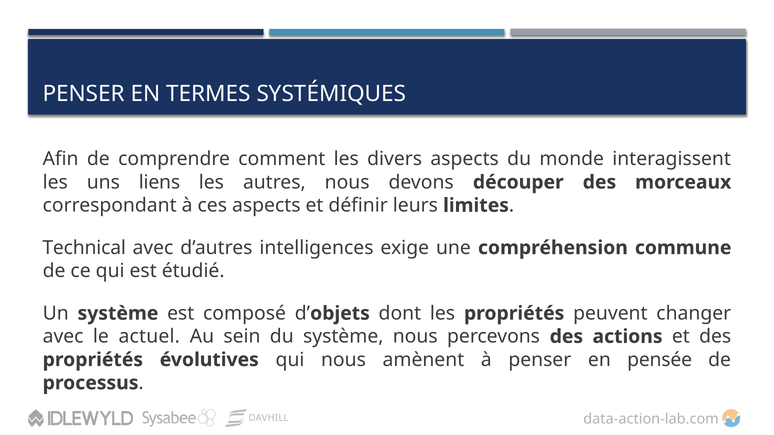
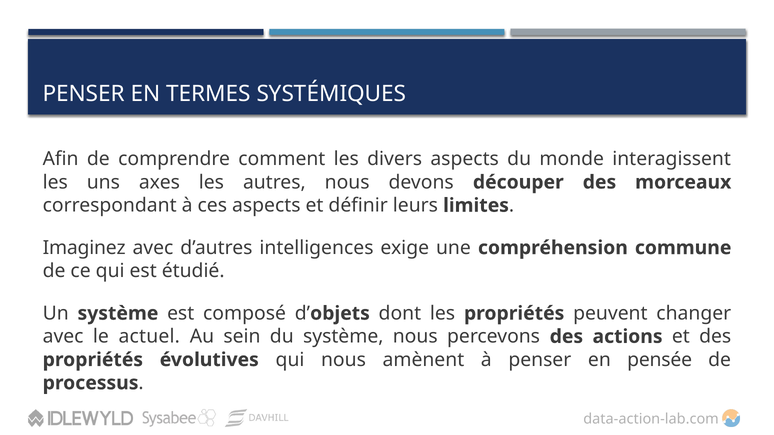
liens: liens -> axes
Technical: Technical -> Imaginez
